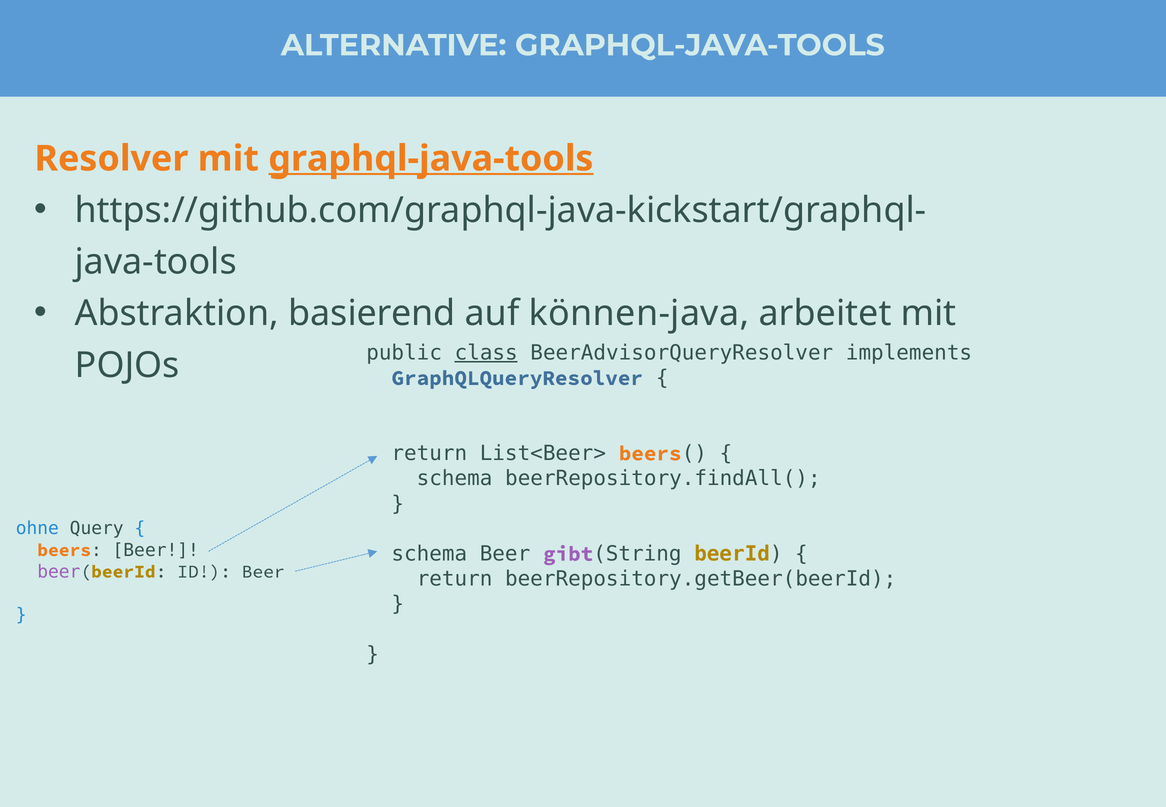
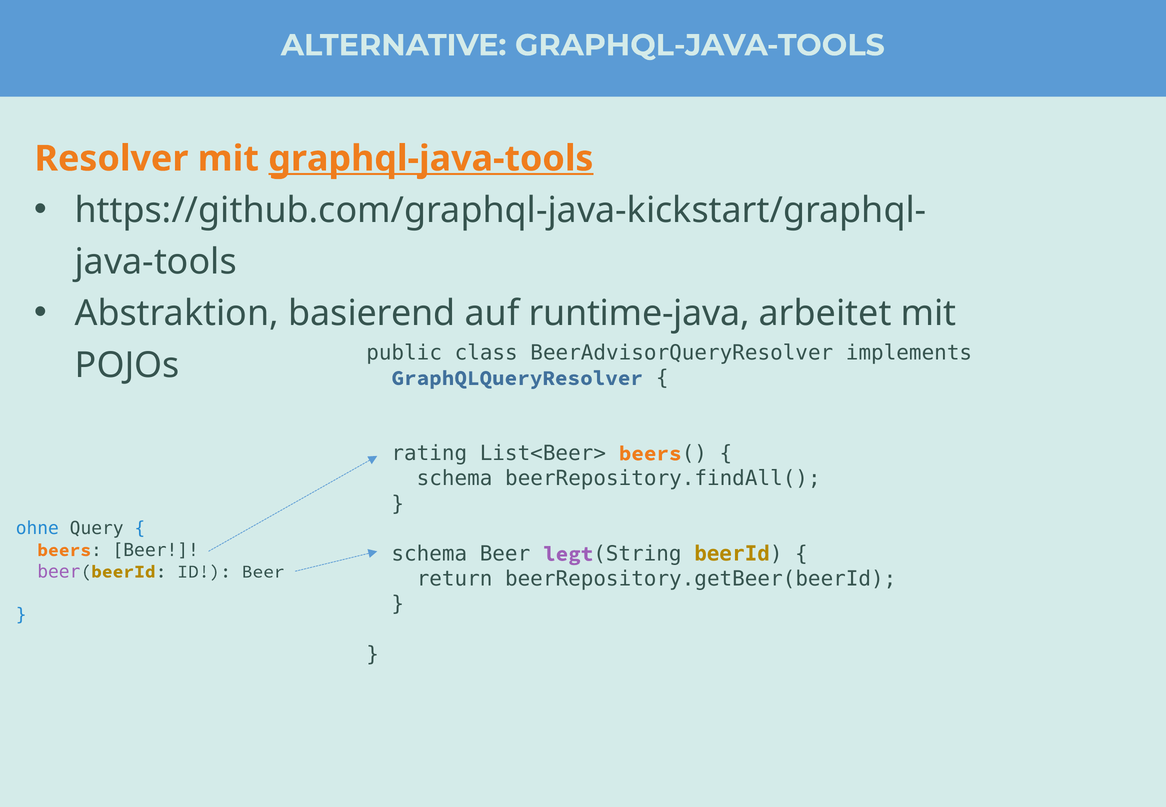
können-java: können-java -> runtime-java
class underline: present -> none
return at (429, 453): return -> rating
gibt: gibt -> legt
